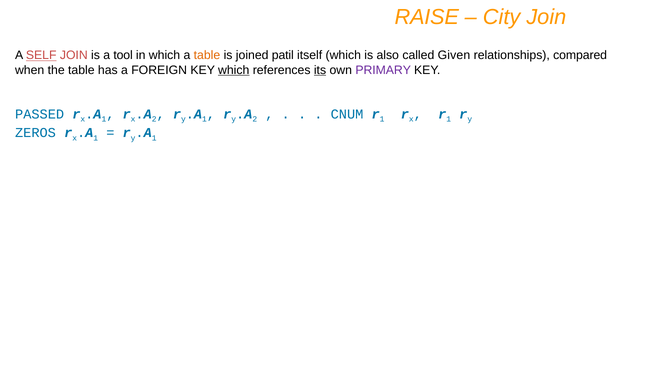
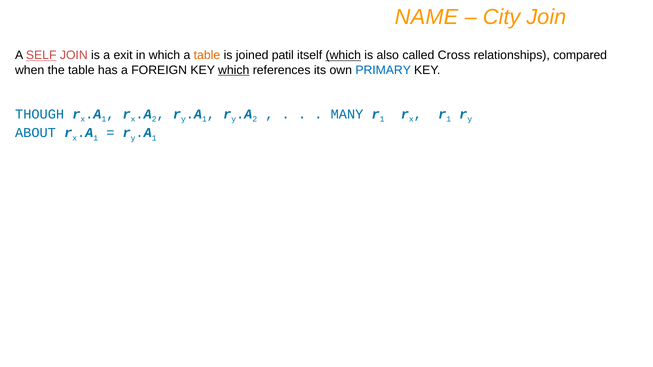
RAISE: RAISE -> NAME
tool: tool -> exit
which at (343, 55) underline: none -> present
Given: Given -> Cross
its underline: present -> none
PRIMARY colour: purple -> blue
PASSED: PASSED -> THOUGH
CNUM: CNUM -> MANY
ZEROS: ZEROS -> ABOUT
